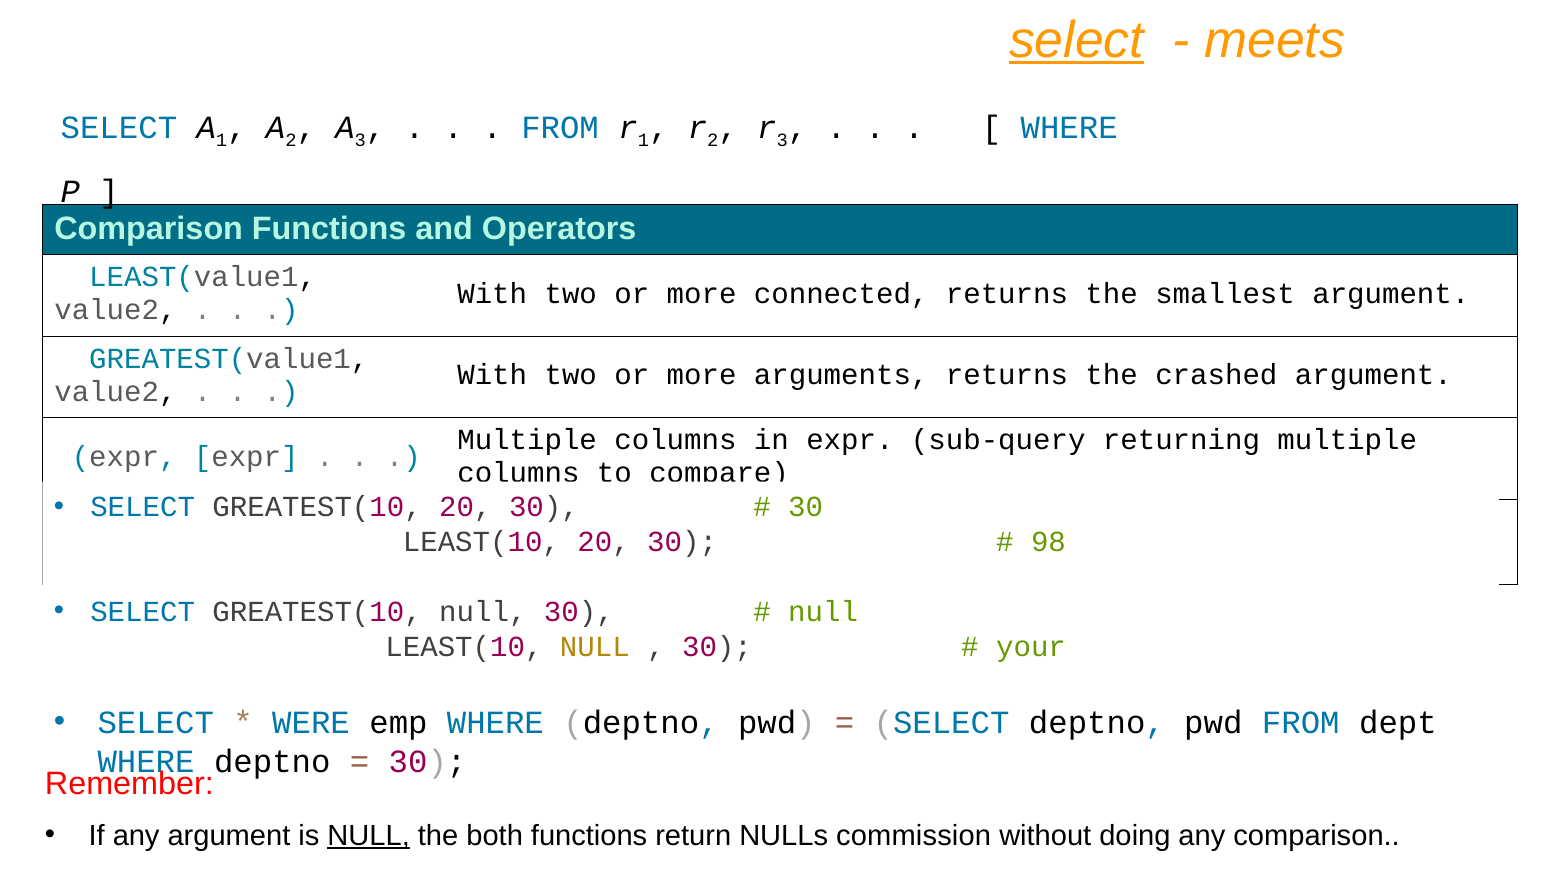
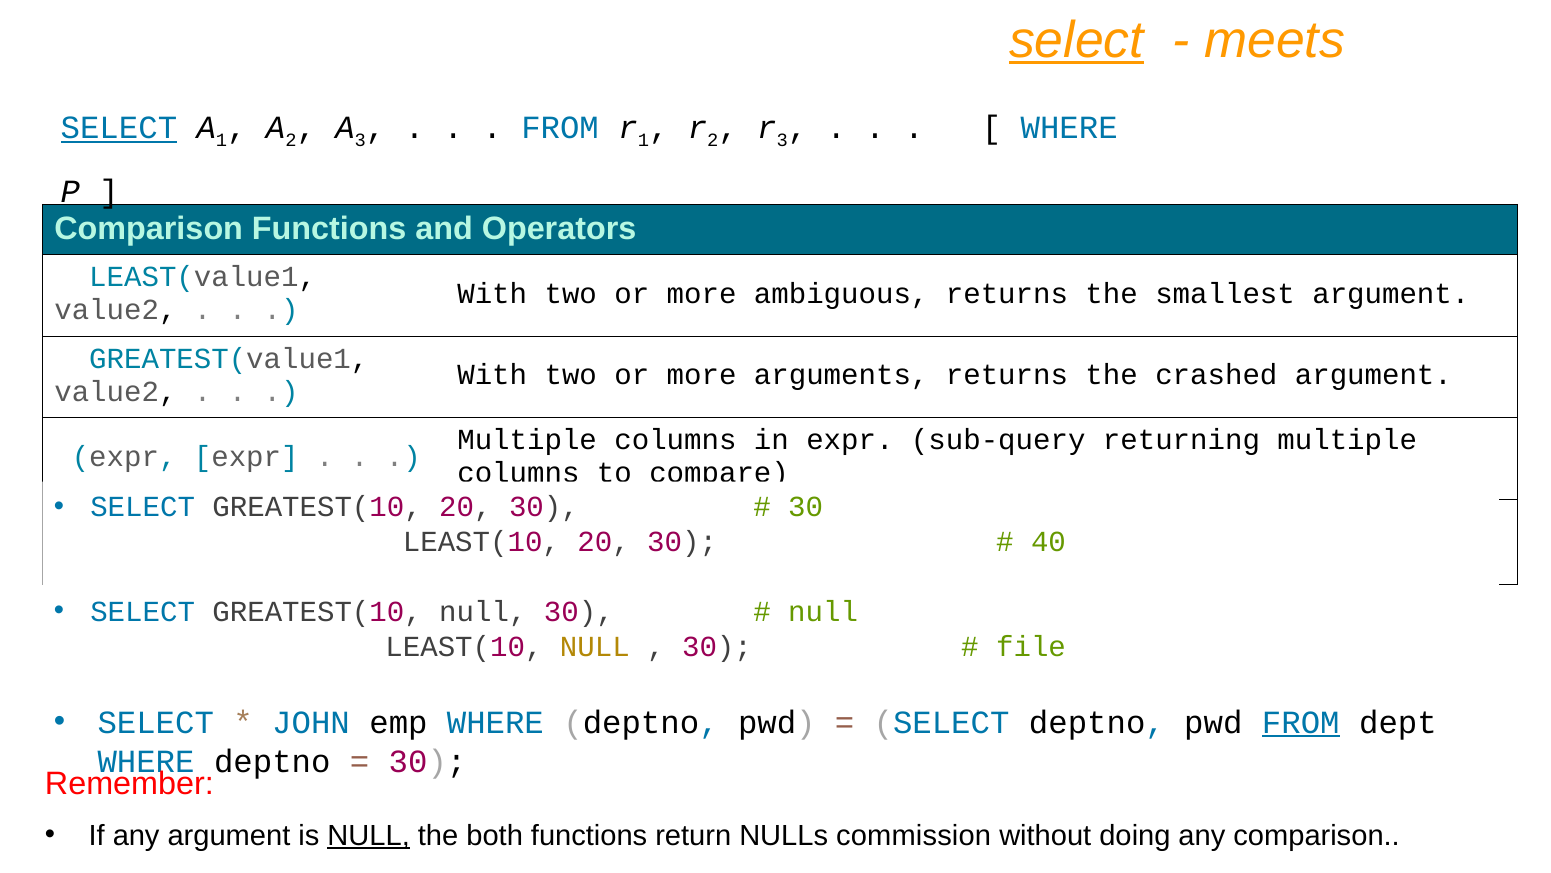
SELECT at (119, 128) underline: none -> present
connected: connected -> ambiguous
98: 98 -> 40
your: your -> file
WERE: WERE -> JOHN
FROM at (1301, 722) underline: none -> present
